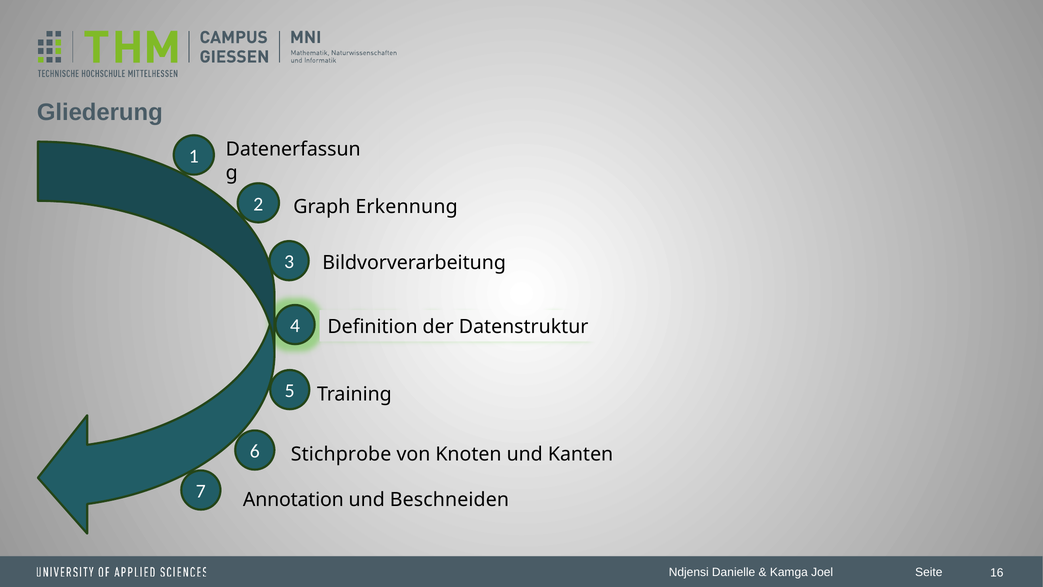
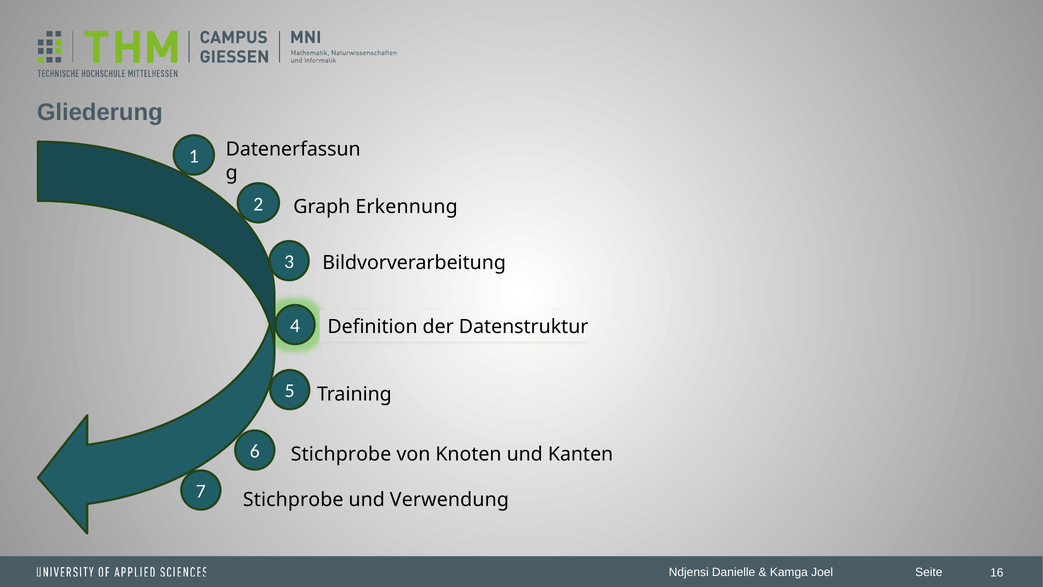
Annotation at (293, 499): Annotation -> Stichprobe
Beschneiden: Beschneiden -> Verwendung
